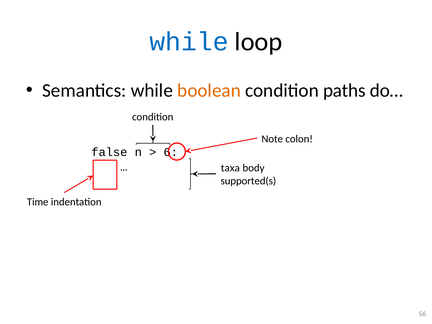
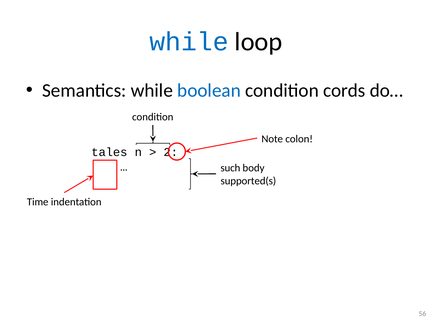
boolean colour: orange -> blue
paths: paths -> cords
false: false -> tales
6: 6 -> 2
taxa: taxa -> such
